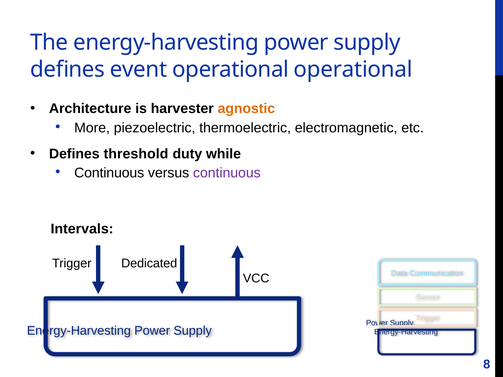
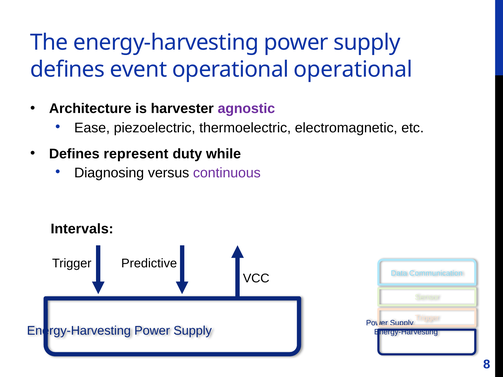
agnostic colour: orange -> purple
More: More -> Ease
threshold: threshold -> represent
Continuous at (109, 173): Continuous -> Diagnosing
Dedicated: Dedicated -> Predictive
